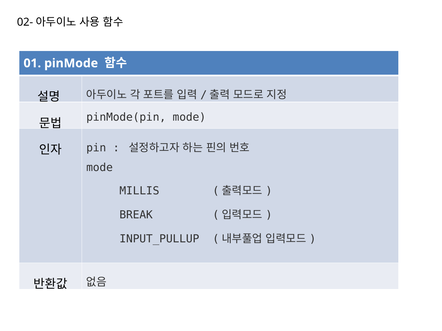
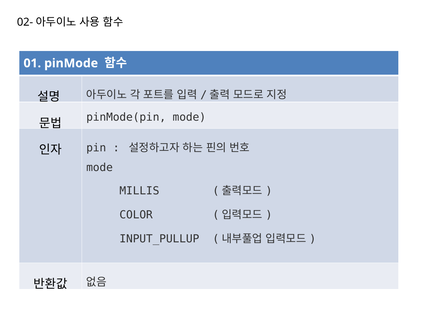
BREAK: BREAK -> COLOR
